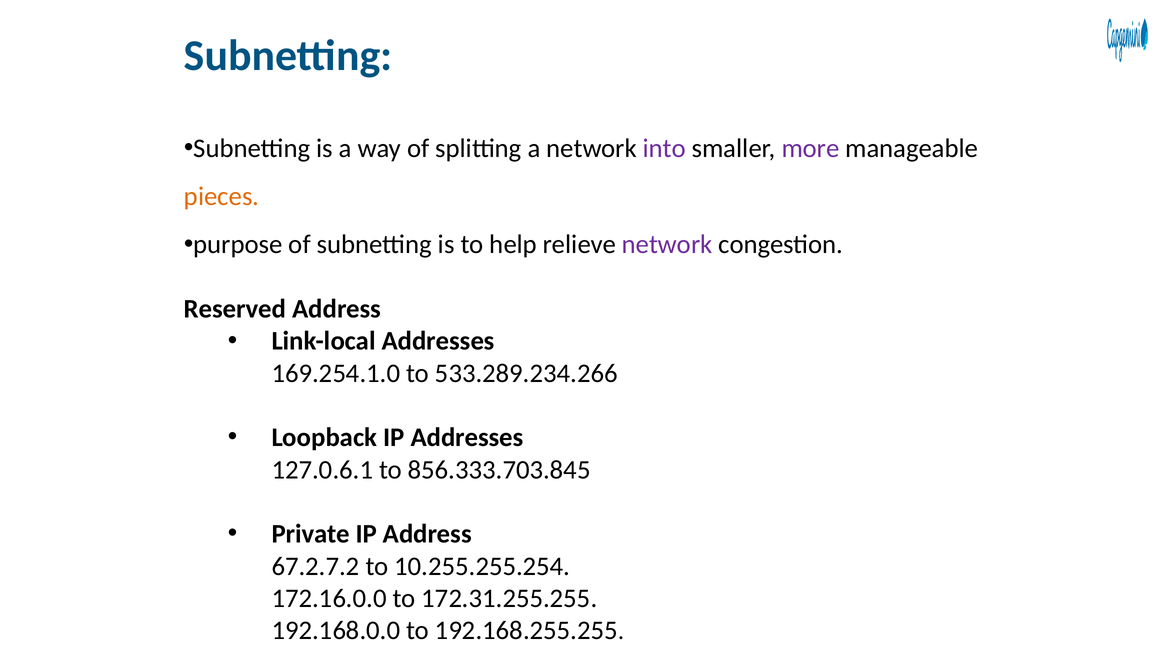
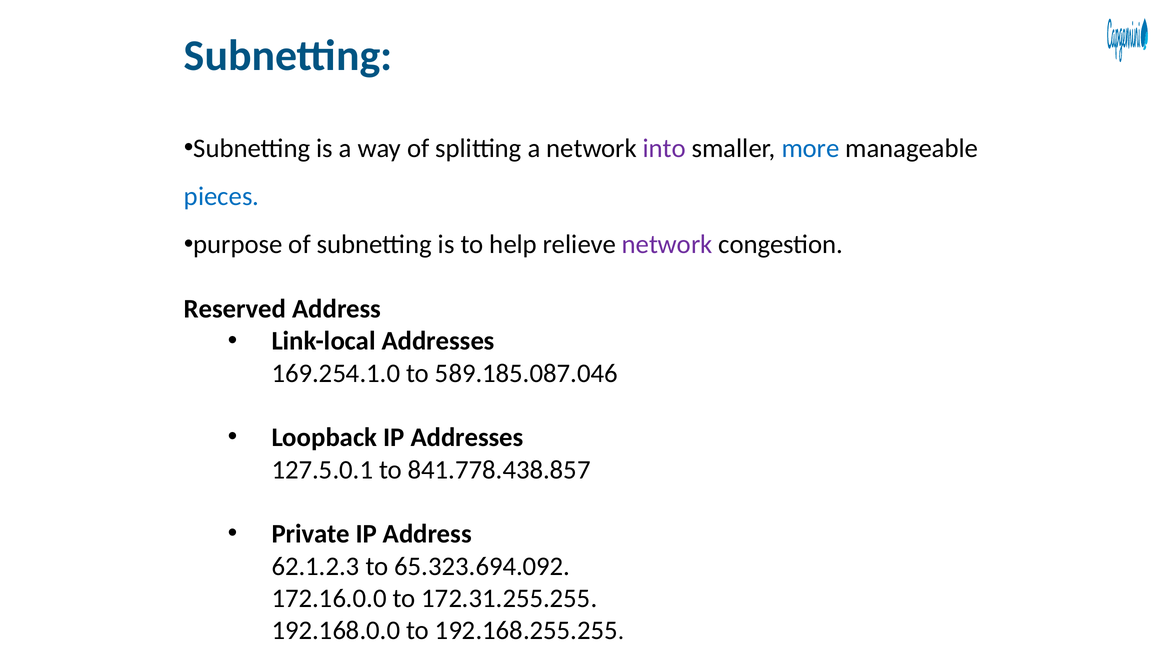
more colour: purple -> blue
pieces colour: orange -> blue
533.289.234.266: 533.289.234.266 -> 589.185.087.046
127.0.6.1: 127.0.6.1 -> 127.5.0.1
856.333.703.845: 856.333.703.845 -> 841.778.438.857
67.2.7.2: 67.2.7.2 -> 62.1.2.3
10.255.255.254: 10.255.255.254 -> 65.323.694.092
